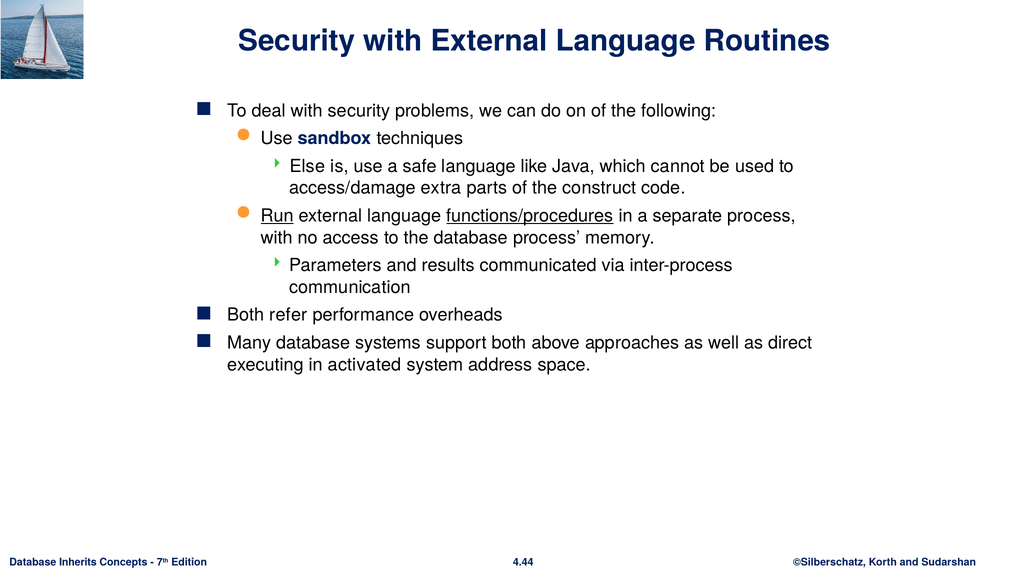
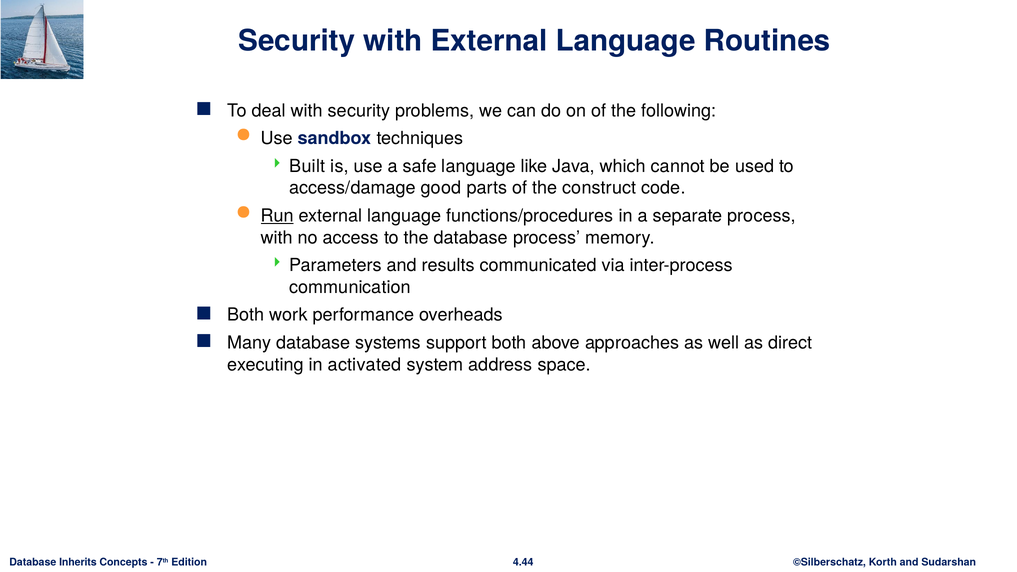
Else: Else -> Built
extra: extra -> good
functions/procedures underline: present -> none
refer: refer -> work
